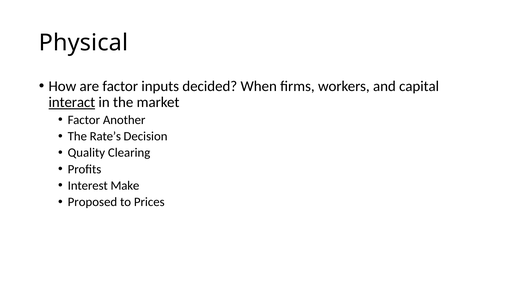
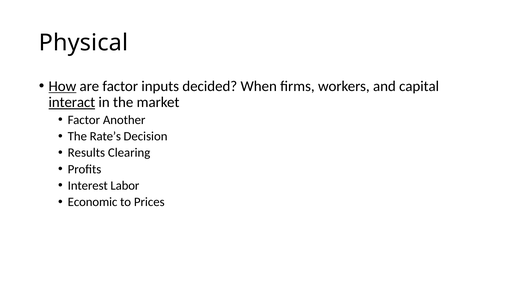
How underline: none -> present
Quality: Quality -> Results
Make: Make -> Labor
Proposed: Proposed -> Economic
